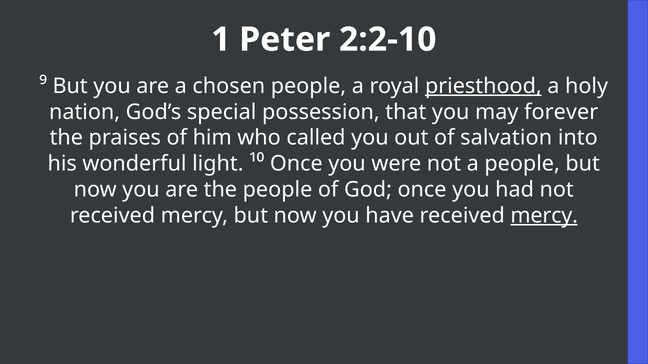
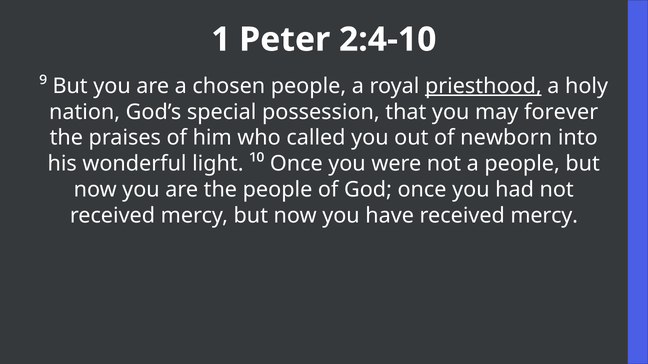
2:2-10: 2:2-10 -> 2:4-10
salvation: salvation -> newborn
mercy at (544, 216) underline: present -> none
